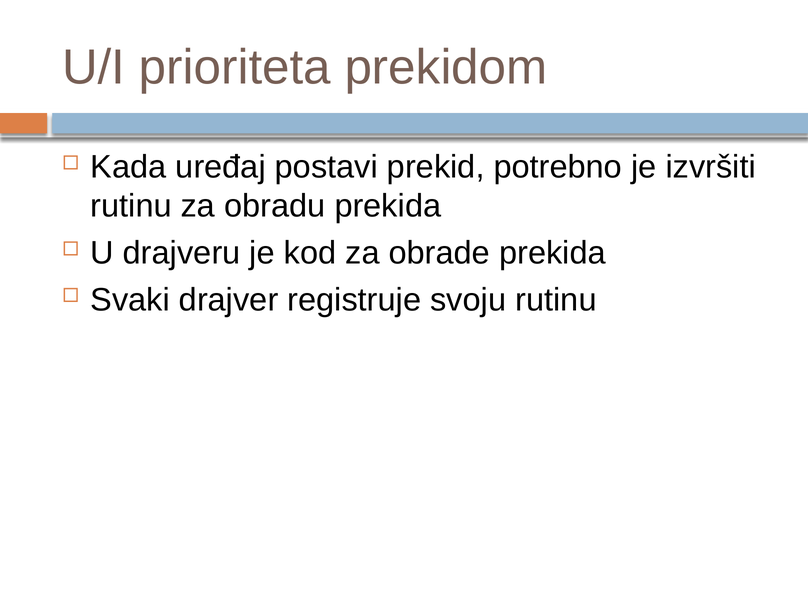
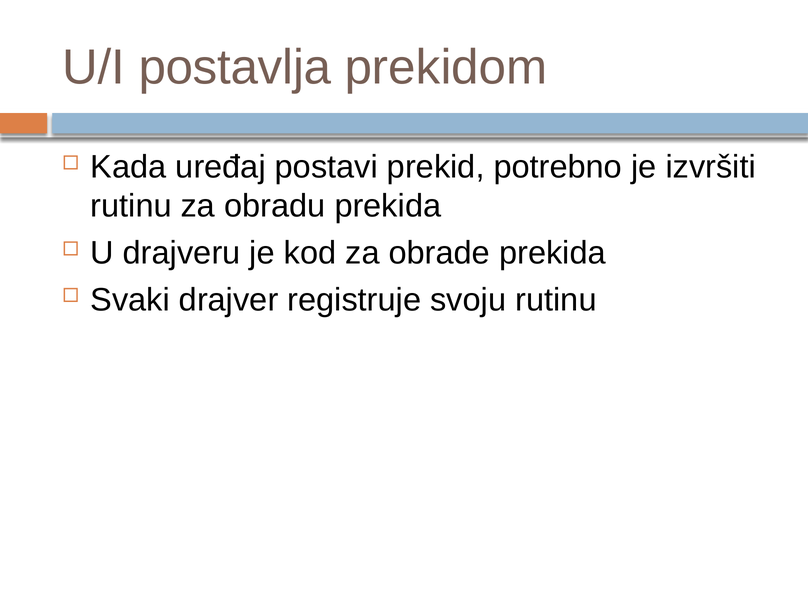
prioriteta: prioriteta -> postavlja
